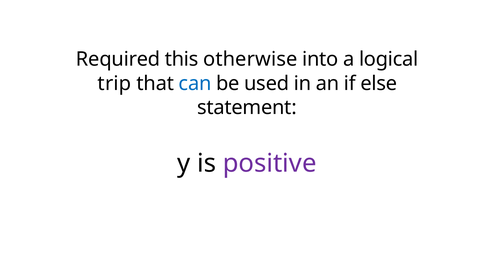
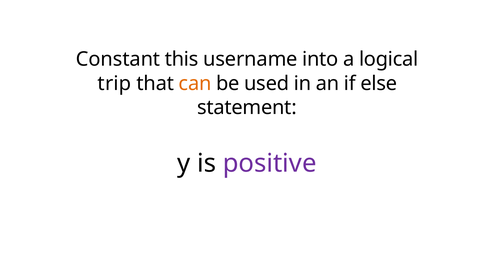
Required: Required -> Constant
otherwise: otherwise -> username
can colour: blue -> orange
